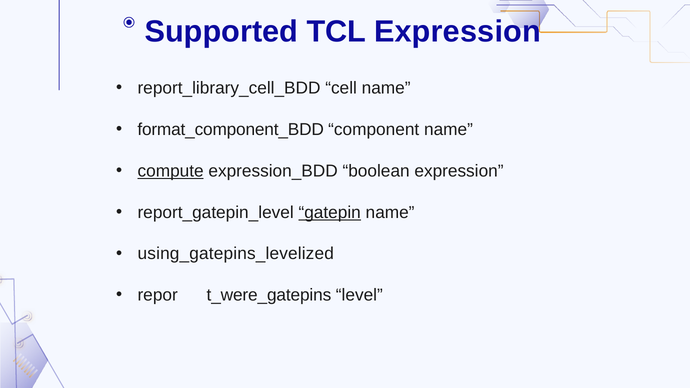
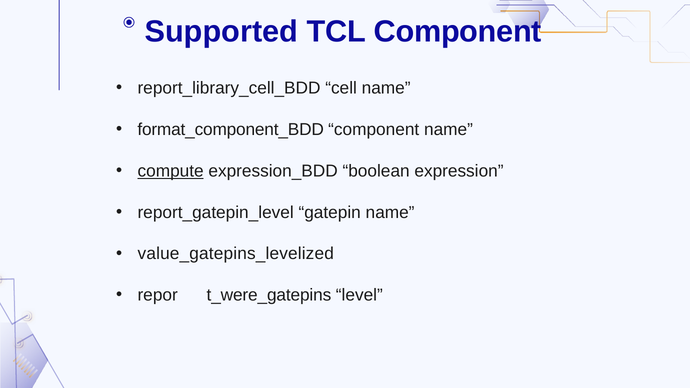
TCL Expression: Expression -> Component
gatepin underline: present -> none
using_gatepins_levelized: using_gatepins_levelized -> value_gatepins_levelized
